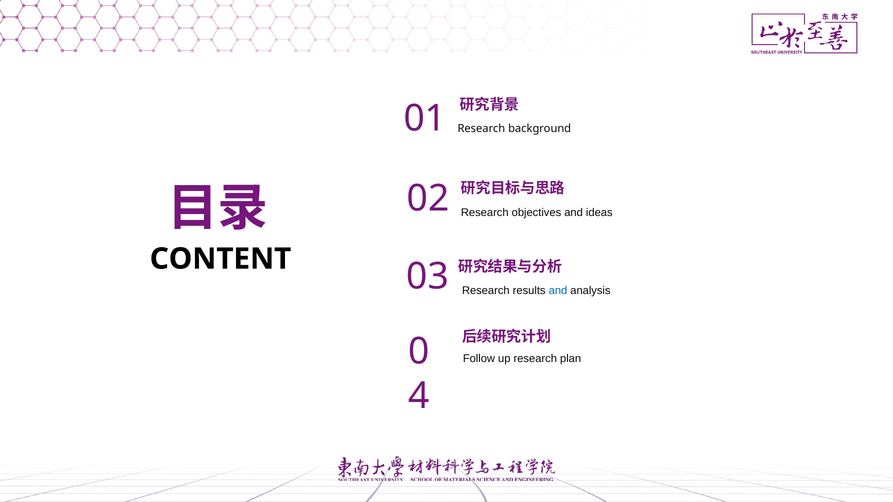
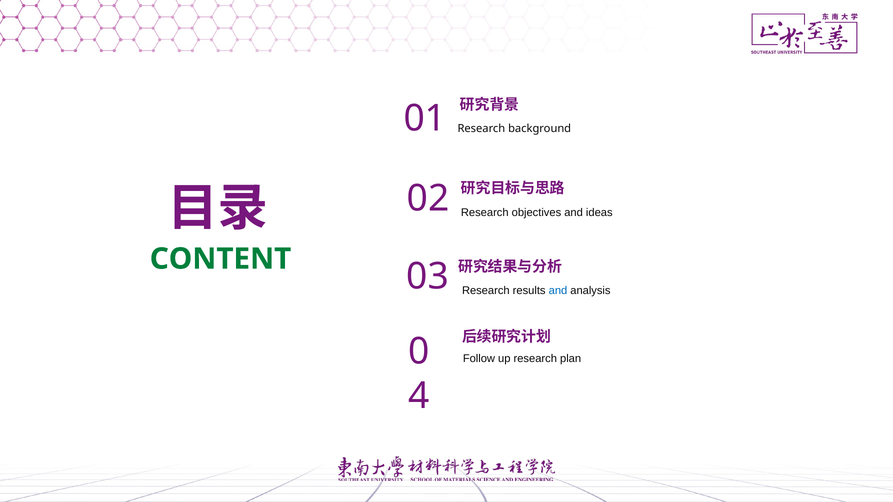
CONTENT colour: black -> green
